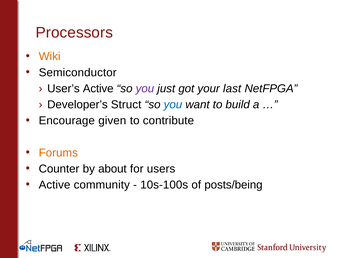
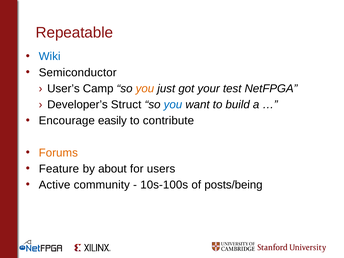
Processors: Processors -> Repeatable
Wiki colour: orange -> blue
User’s Active: Active -> Camp
you at (145, 89) colour: purple -> orange
last: last -> test
given: given -> easily
Counter: Counter -> Feature
